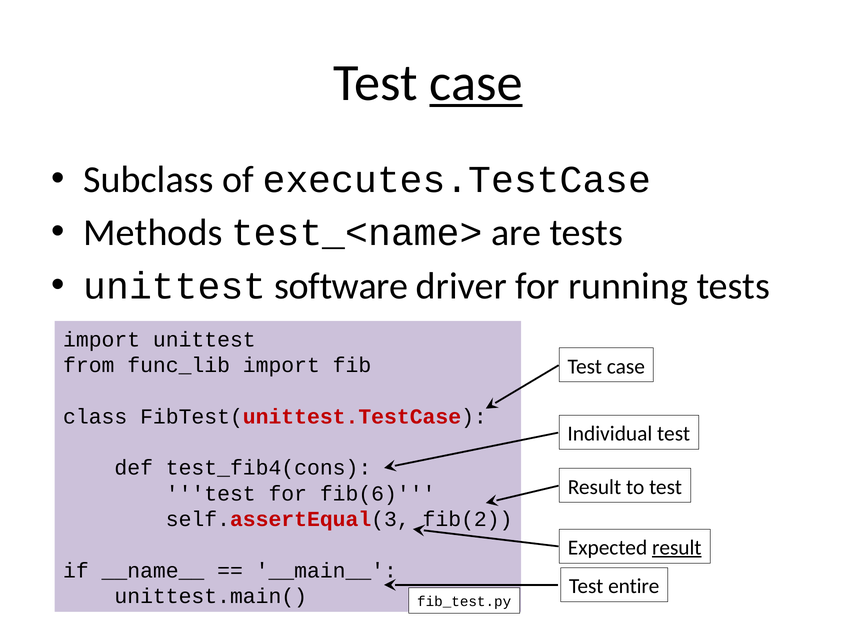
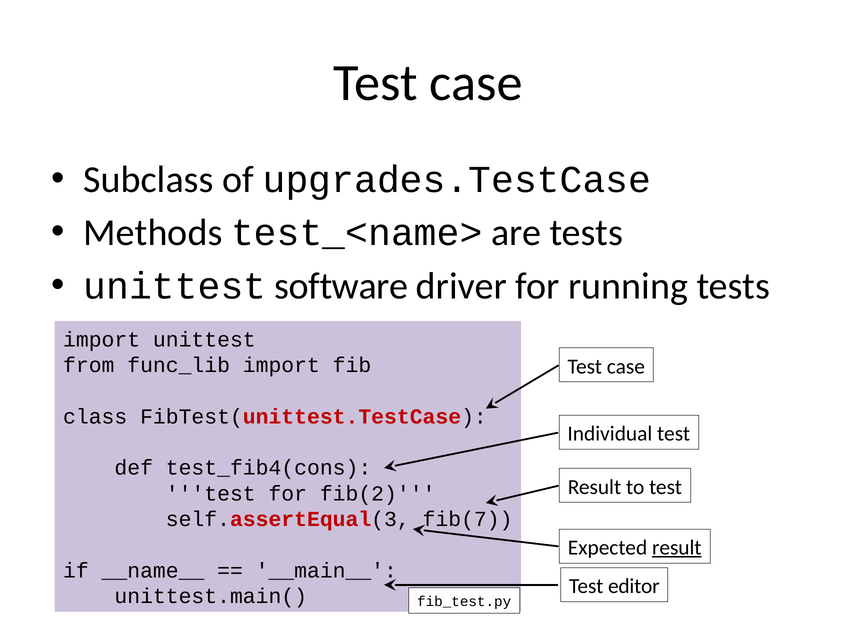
case at (476, 83) underline: present -> none
executes.TestCase: executes.TestCase -> upgrades.TestCase
fib(6: fib(6 -> fib(2
fib(2: fib(2 -> fib(7
entire: entire -> editor
